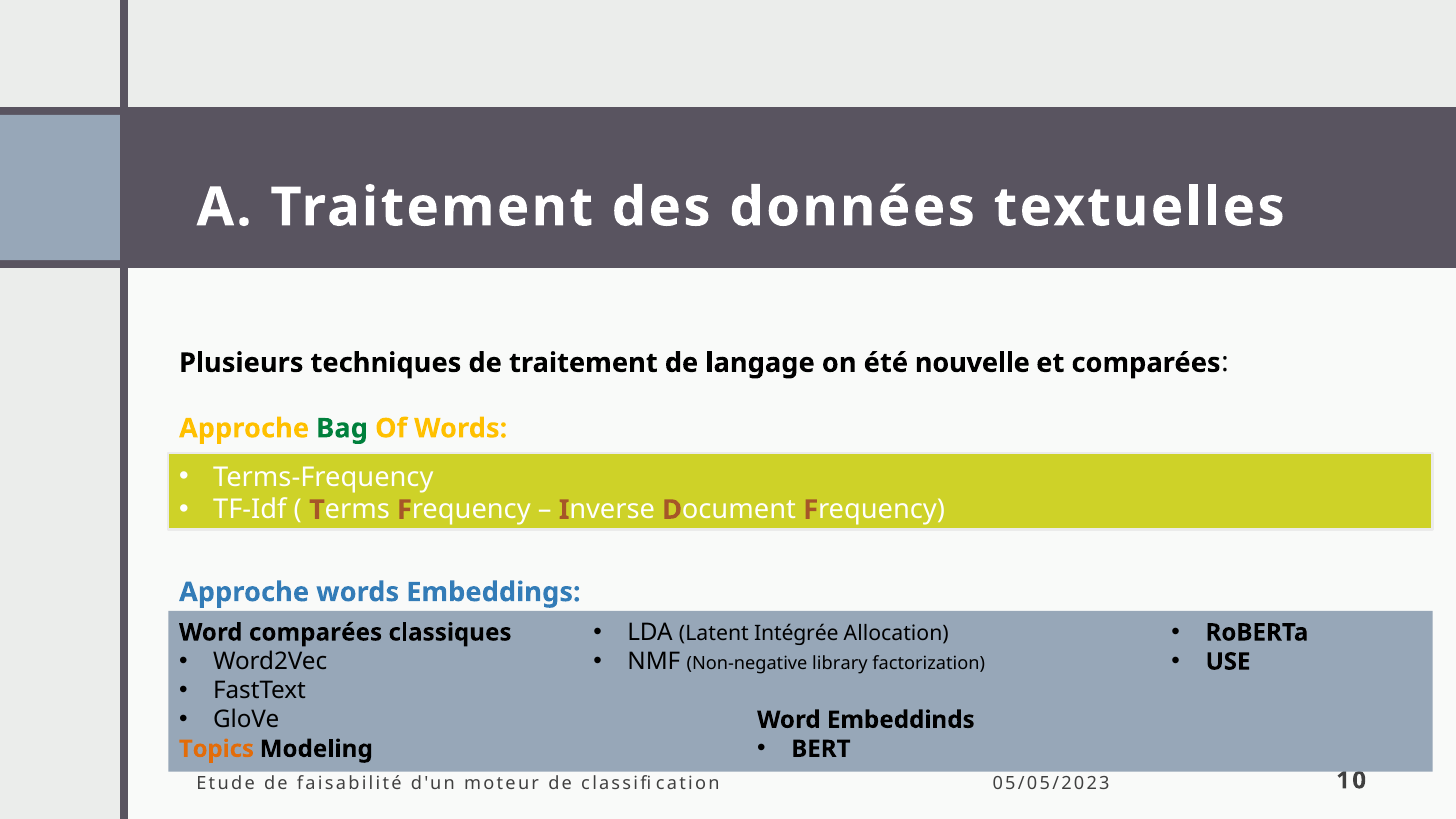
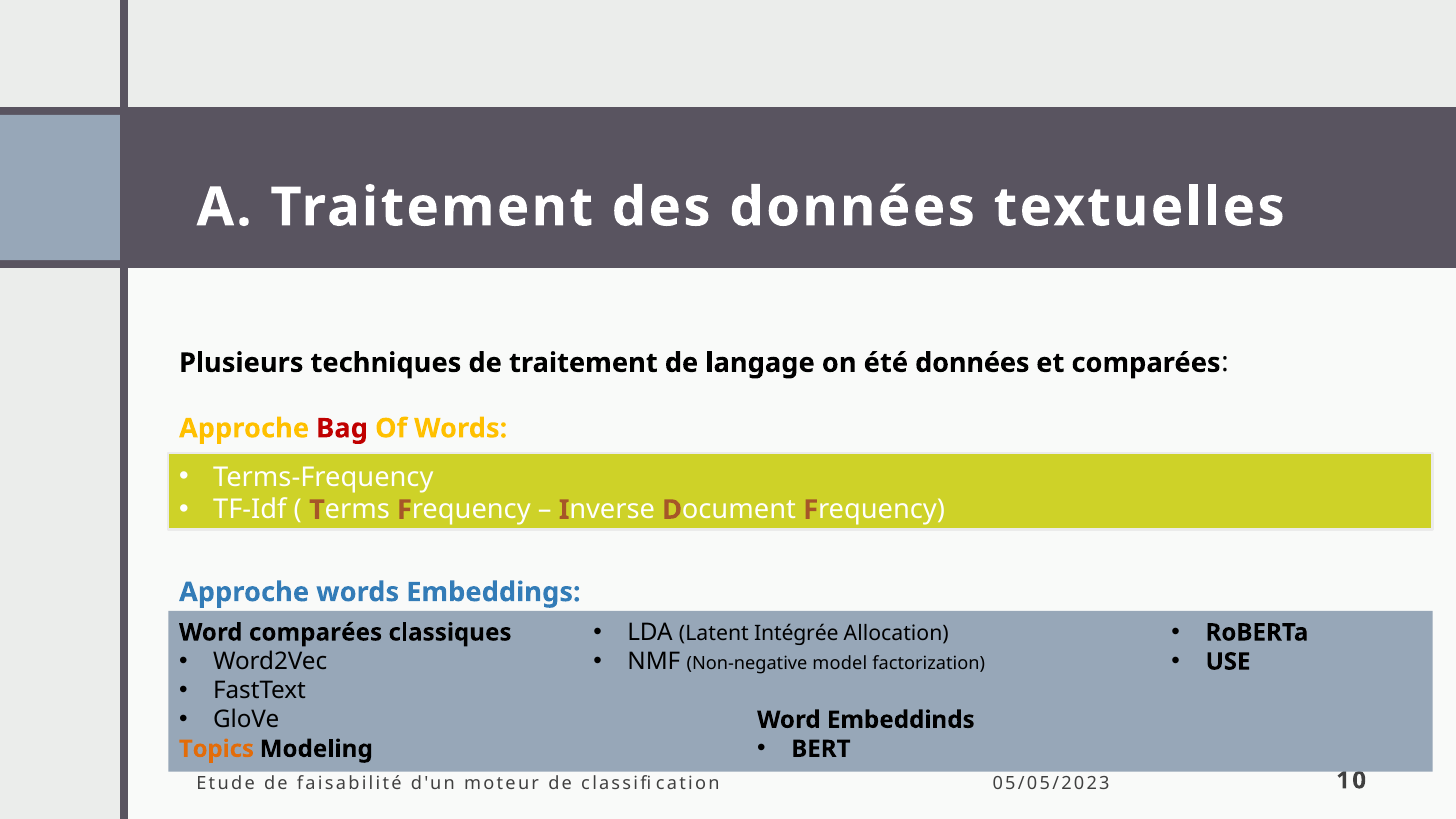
été nouvelle: nouvelle -> données
Bag colour: green -> red
library: library -> model
